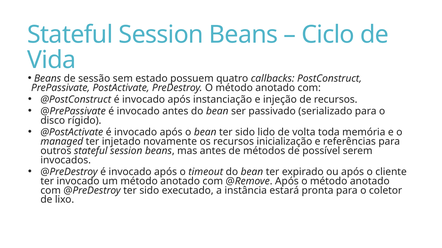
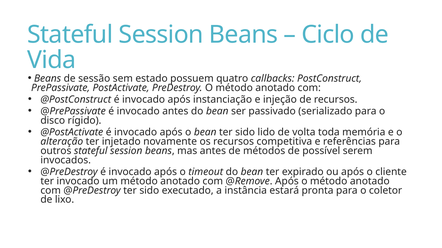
managed: managed -> alteração
inicialização: inicialização -> competitiva
